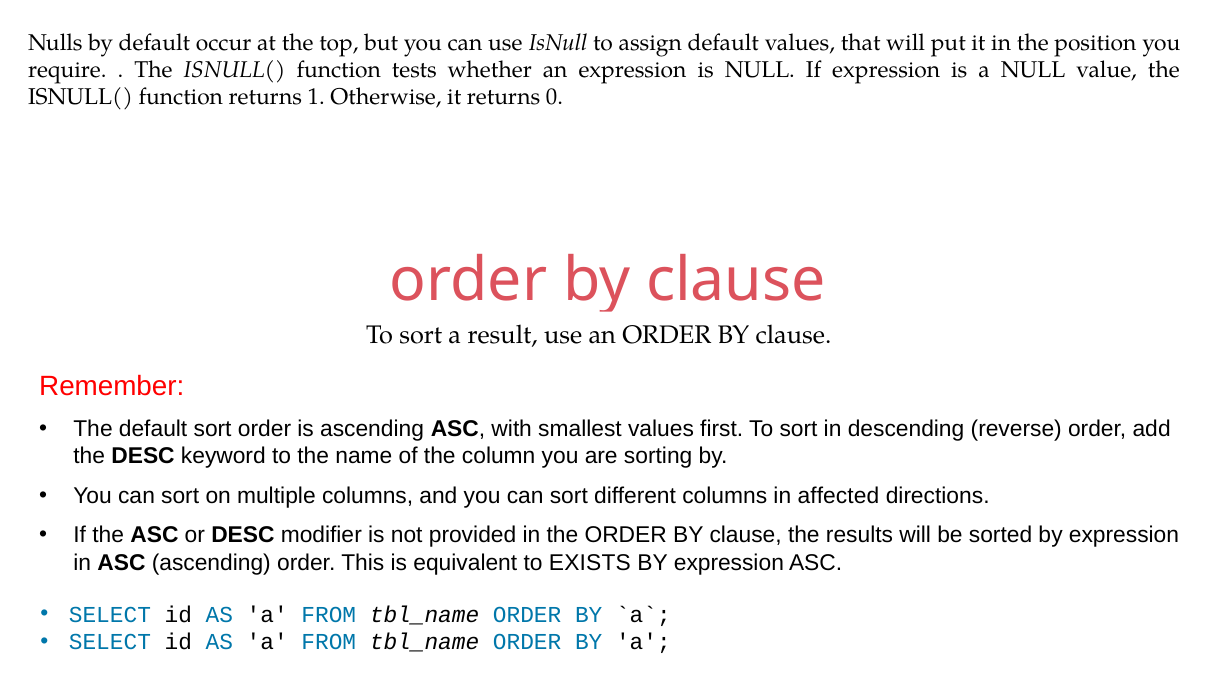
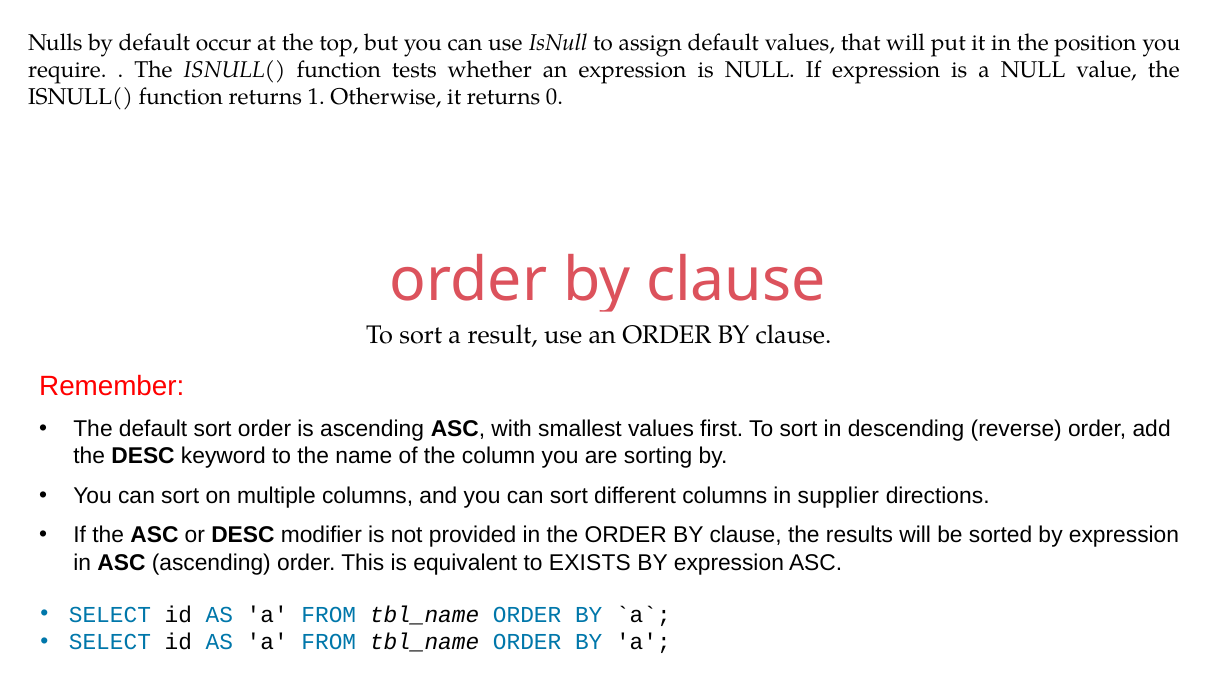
affected: affected -> supplier
